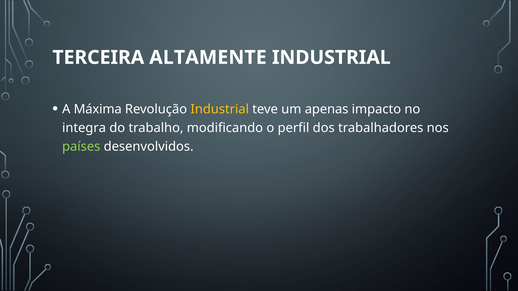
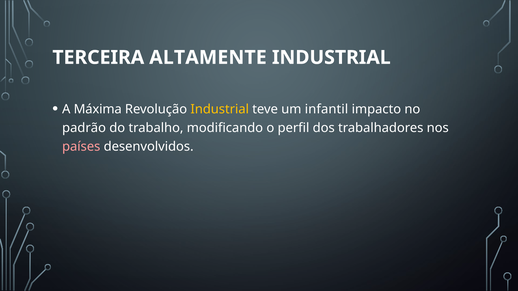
apenas: apenas -> infantil
integra: integra -> padrão
países colour: light green -> pink
